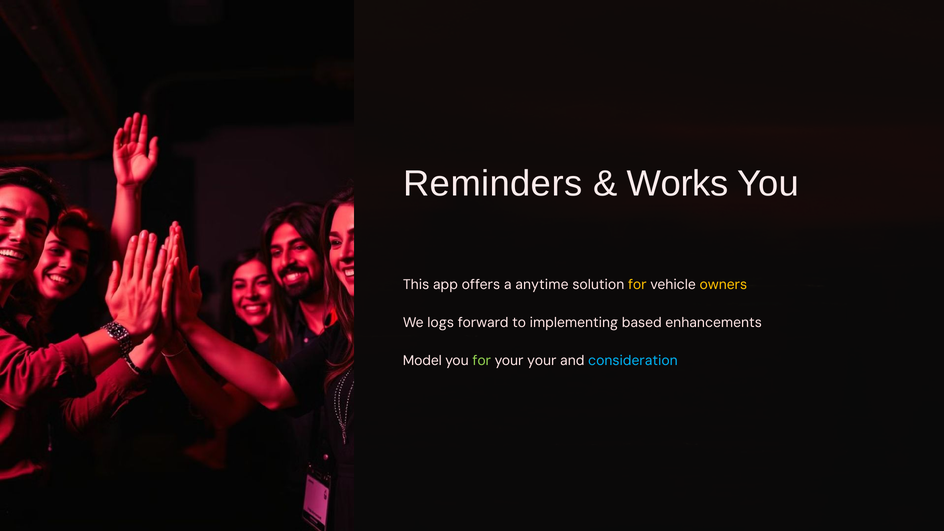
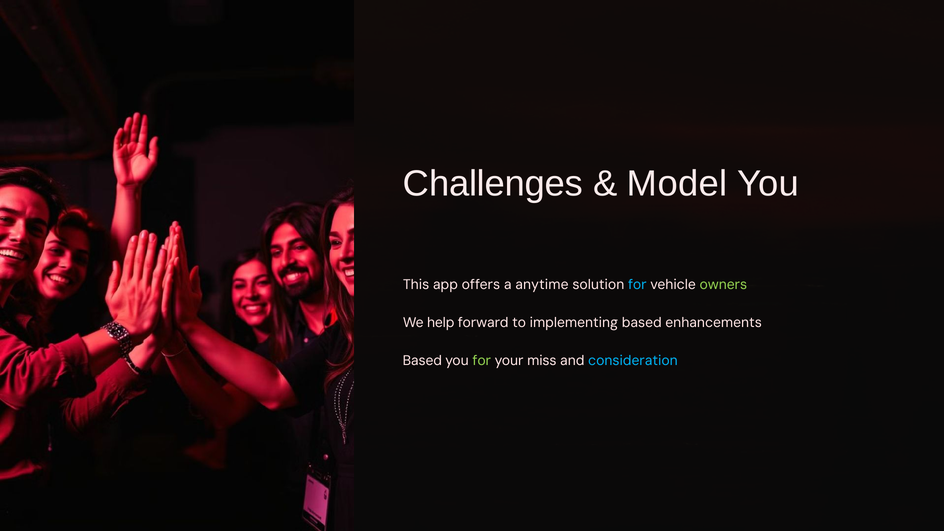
Reminders: Reminders -> Challenges
Works: Works -> Model
for at (637, 284) colour: yellow -> light blue
owners colour: yellow -> light green
logs: logs -> help
Model at (422, 361): Model -> Based
your your: your -> miss
